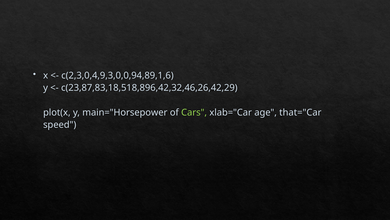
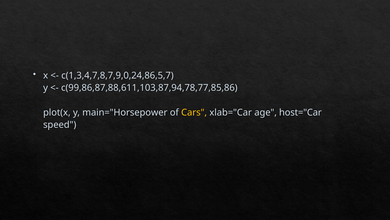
c(2,3,0,4,9,3,0,0,94,89,1,6: c(2,3,0,4,9,3,0,0,94,89,1,6 -> c(1,3,4,7,8,7,9,0,24,86,5,7
c(23,87,83,18,518,896,42,32,46,26,42,29: c(23,87,83,18,518,896,42,32,46,26,42,29 -> c(99,86,87,88,611,103,87,94,78,77,85,86
Cars colour: light green -> yellow
that="Car: that="Car -> host="Car
